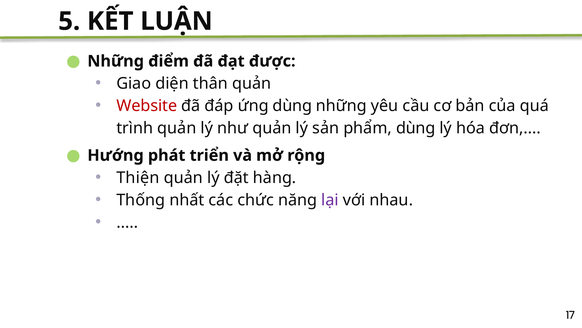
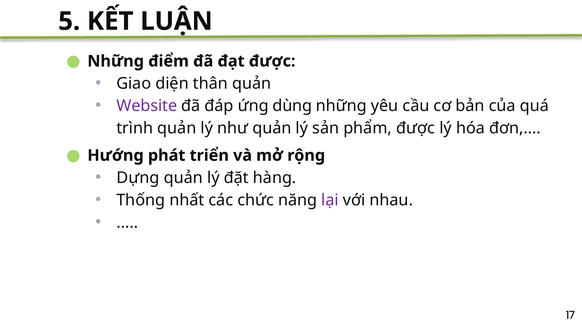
Website colour: red -> purple
phẩm dùng: dùng -> được
Thiện: Thiện -> Dựng
